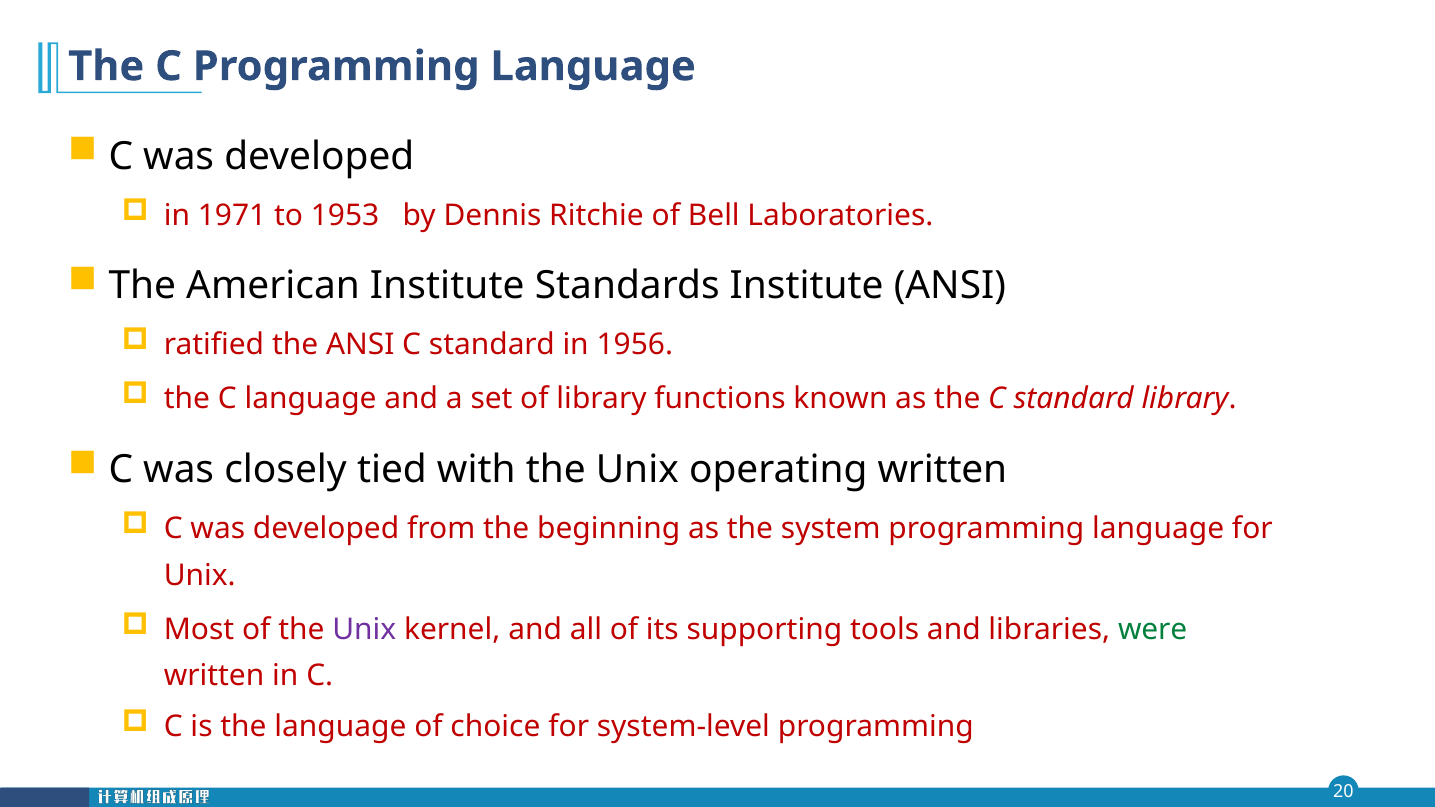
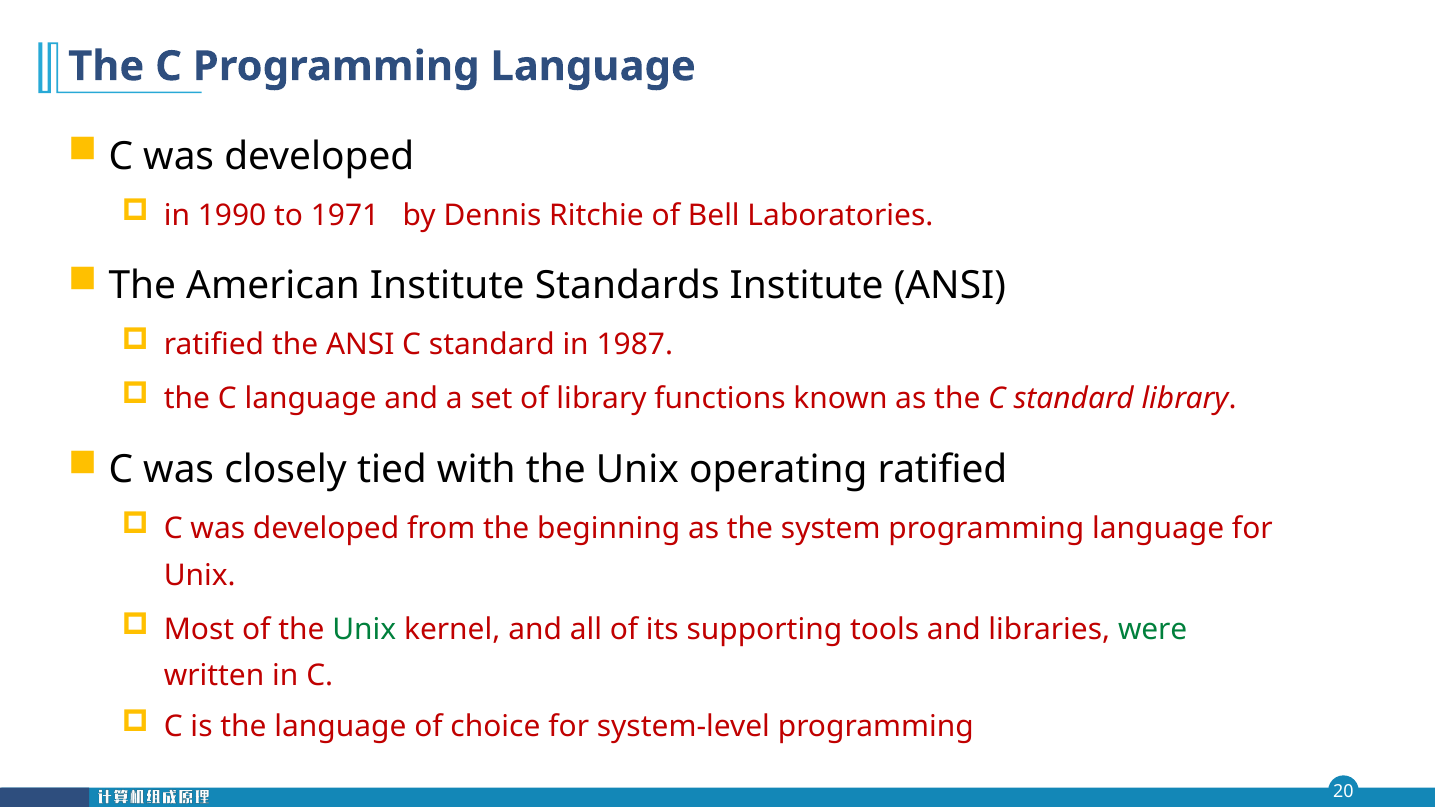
1971: 1971 -> 1990
1953: 1953 -> 1971
1956: 1956 -> 1987
operating written: written -> ratified
Unix at (364, 629) colour: purple -> green
